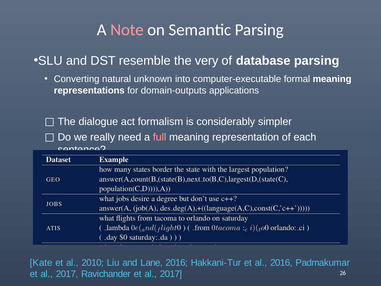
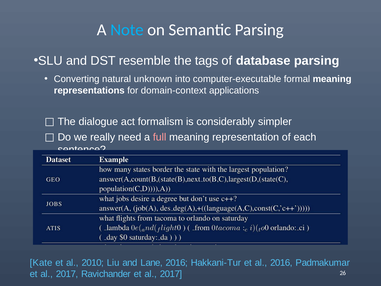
Note colour: pink -> light blue
very: very -> tags
domain-outputs: domain-outputs -> domain-context
